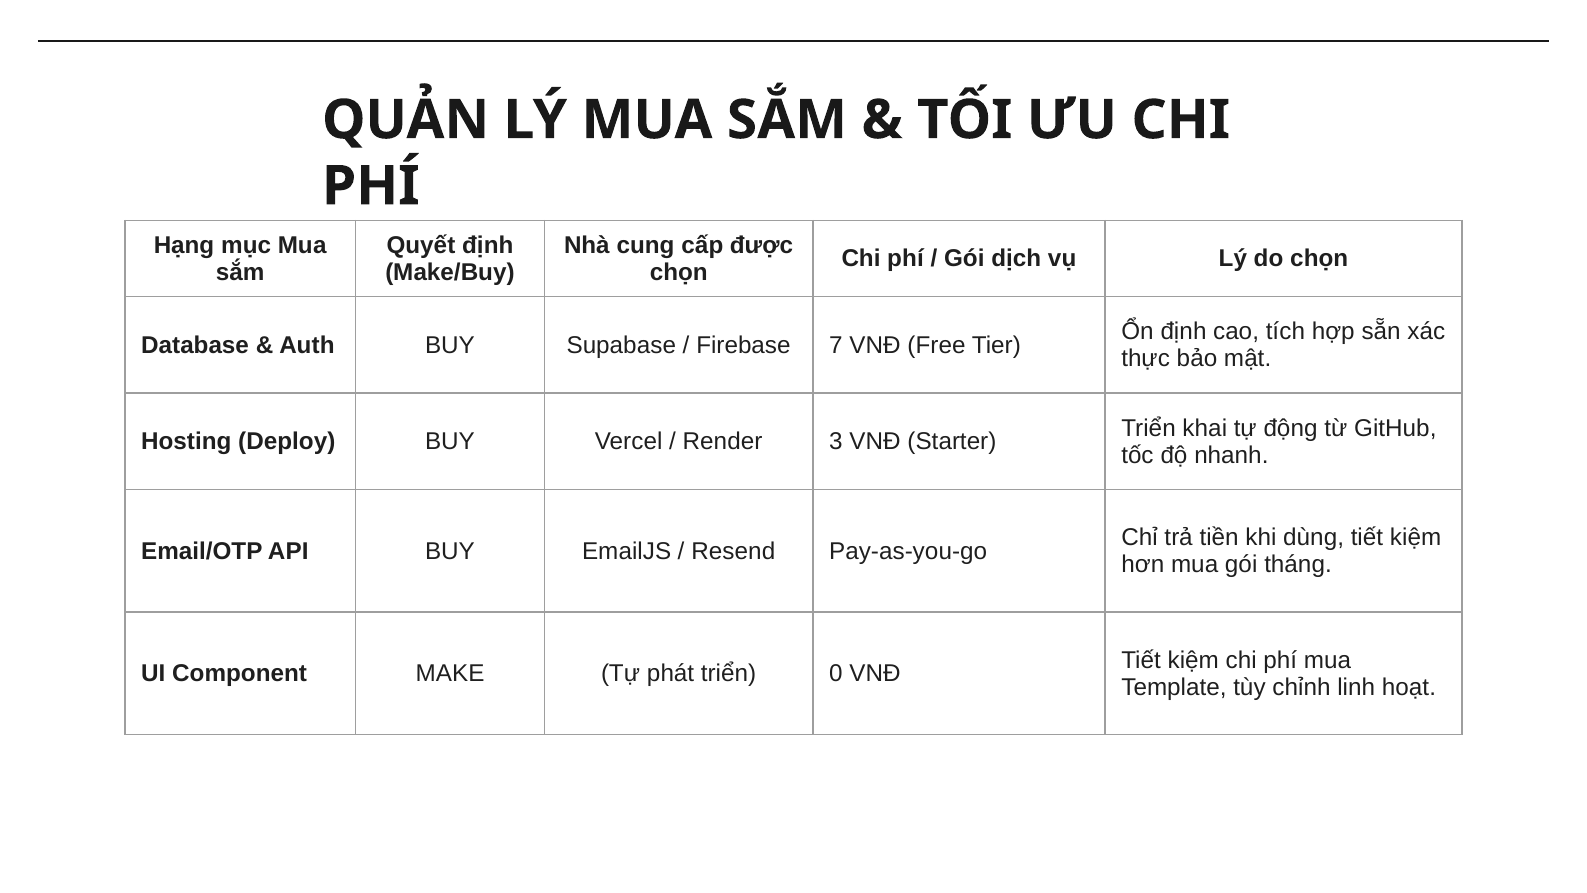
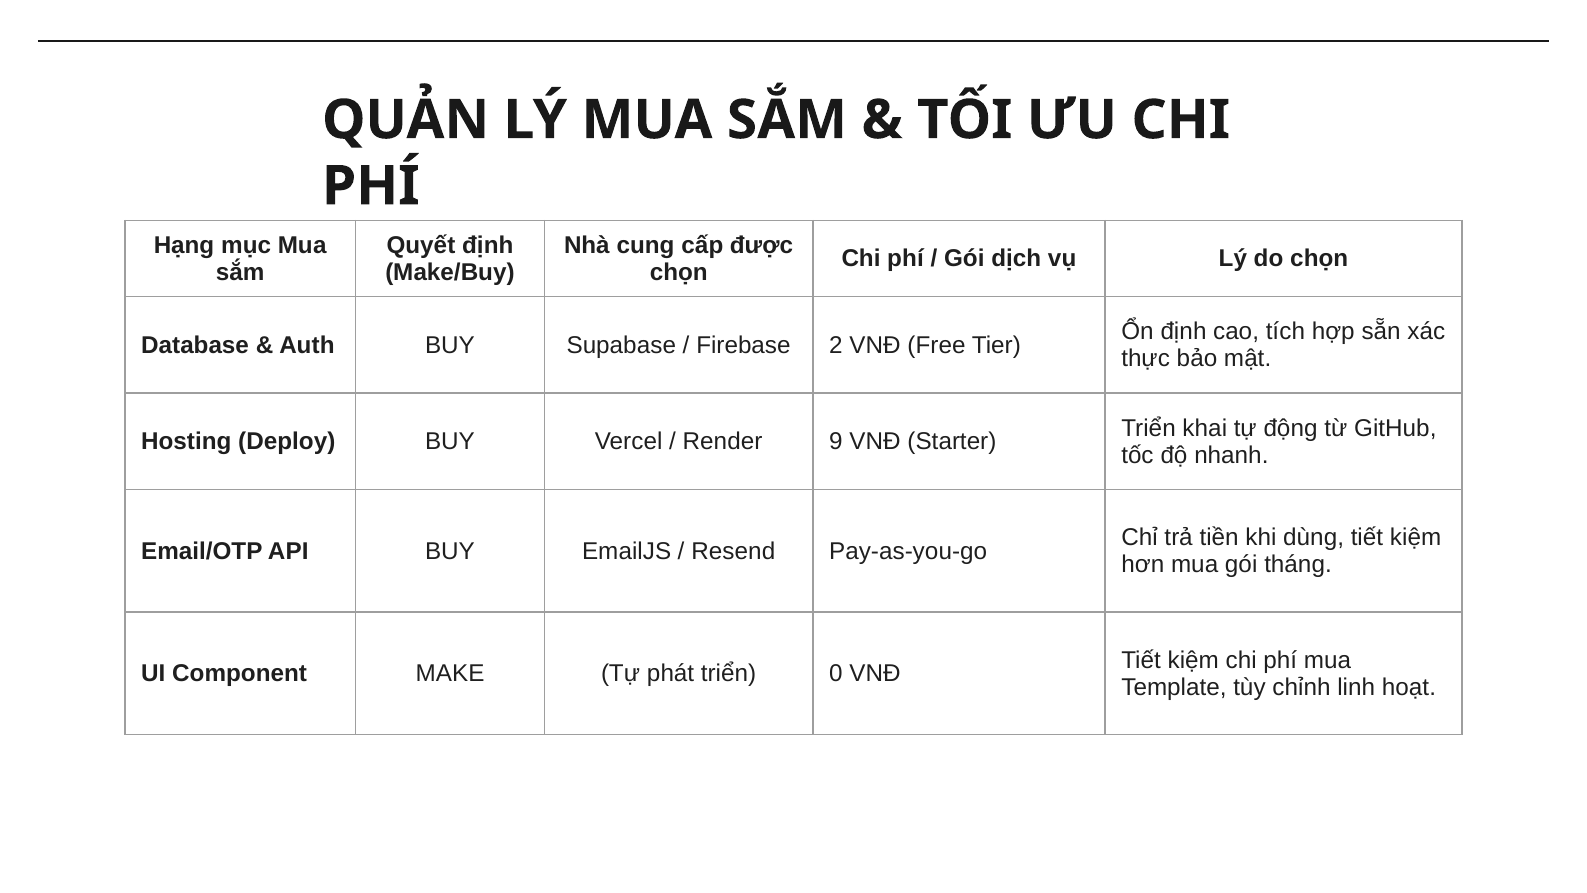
7: 7 -> 2
3: 3 -> 9
